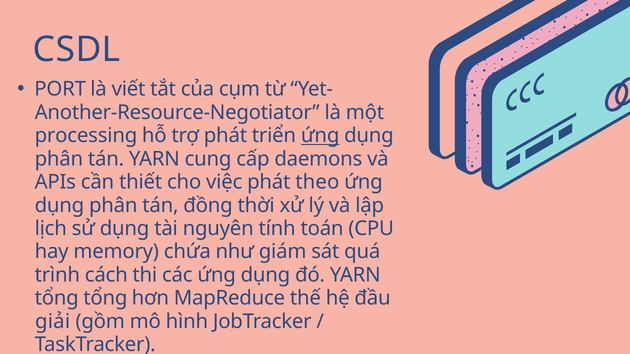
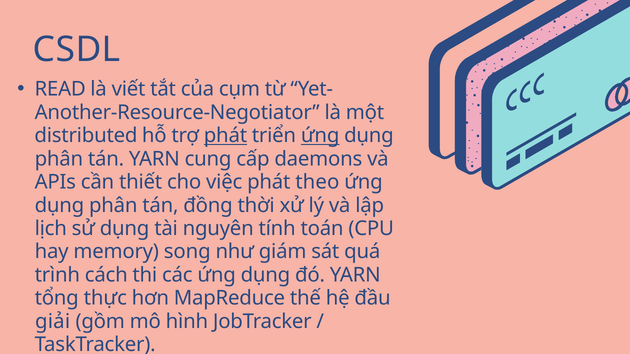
PORT: PORT -> READ
processing: processing -> distributed
phát at (225, 136) underline: none -> present
chứa: chứa -> song
tổng tổng: tổng -> thực
